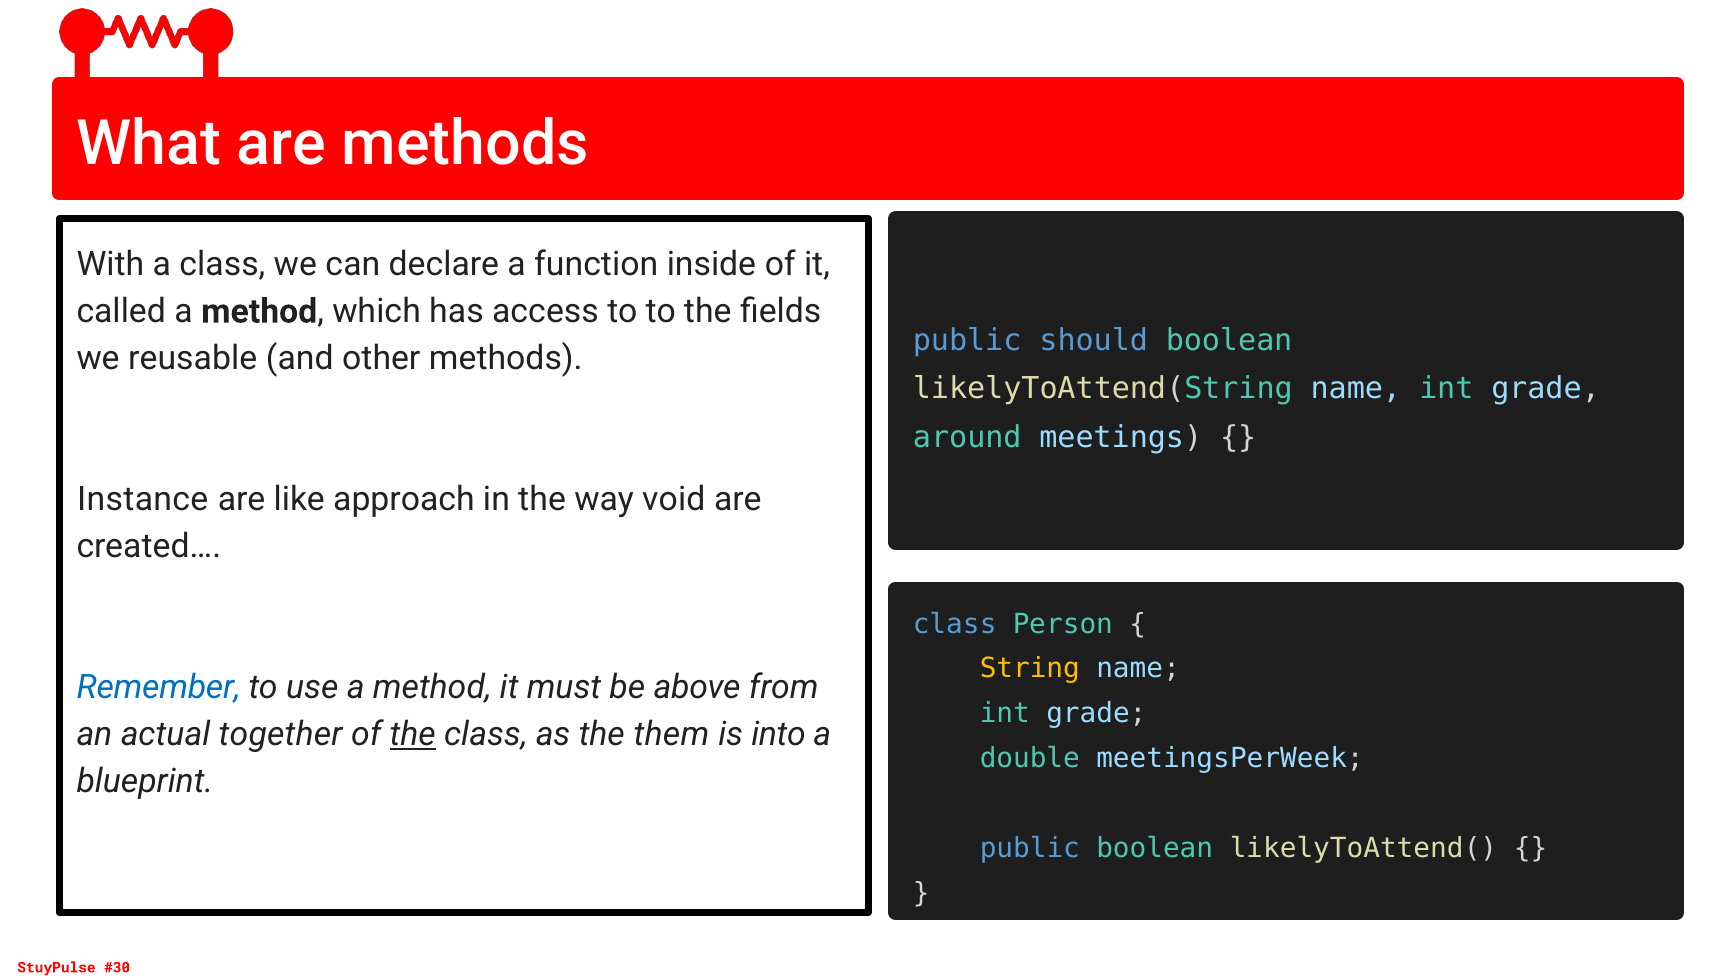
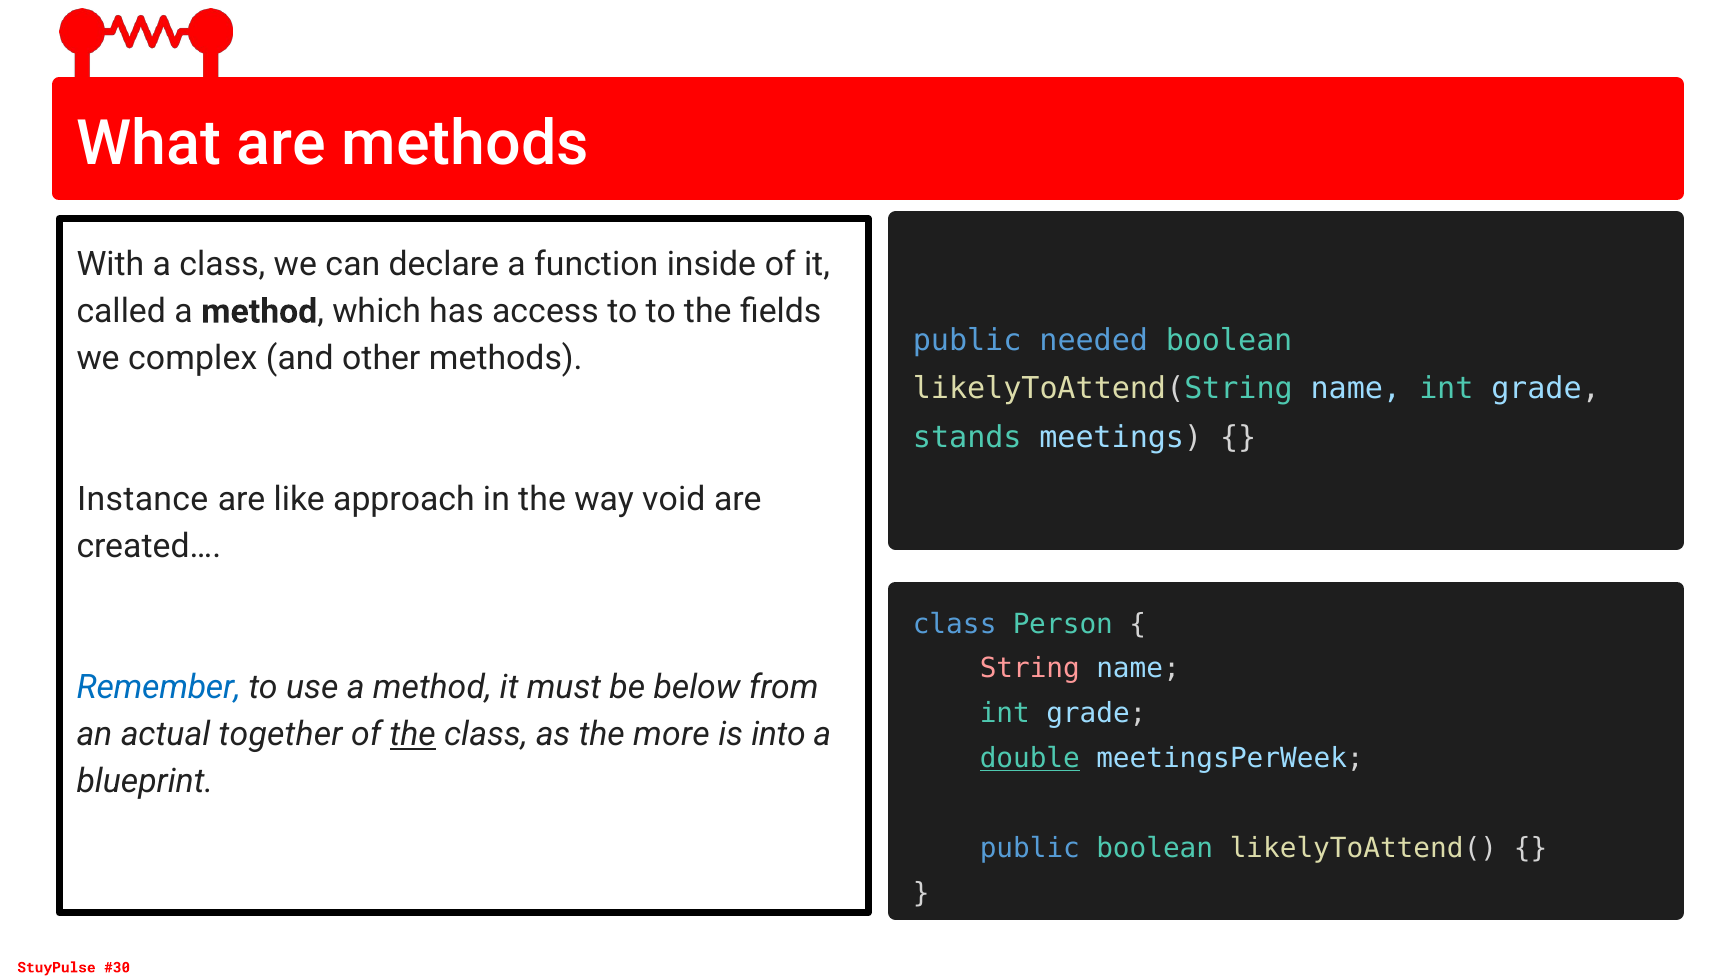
should: should -> needed
reusable: reusable -> complex
around: around -> stands
String colour: yellow -> pink
above: above -> below
them: them -> more
double underline: none -> present
